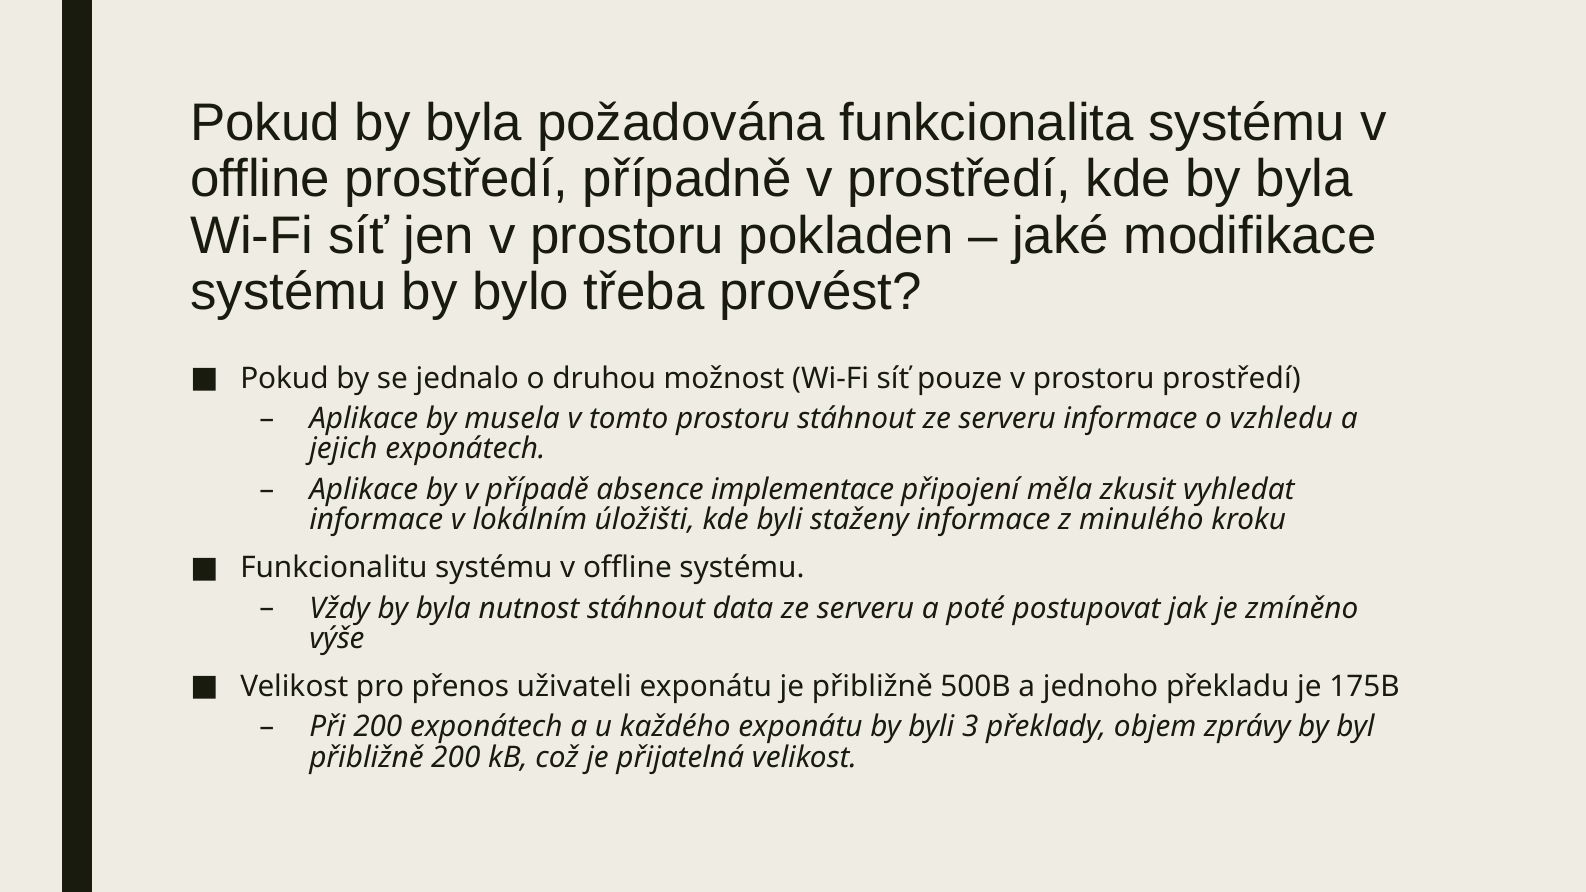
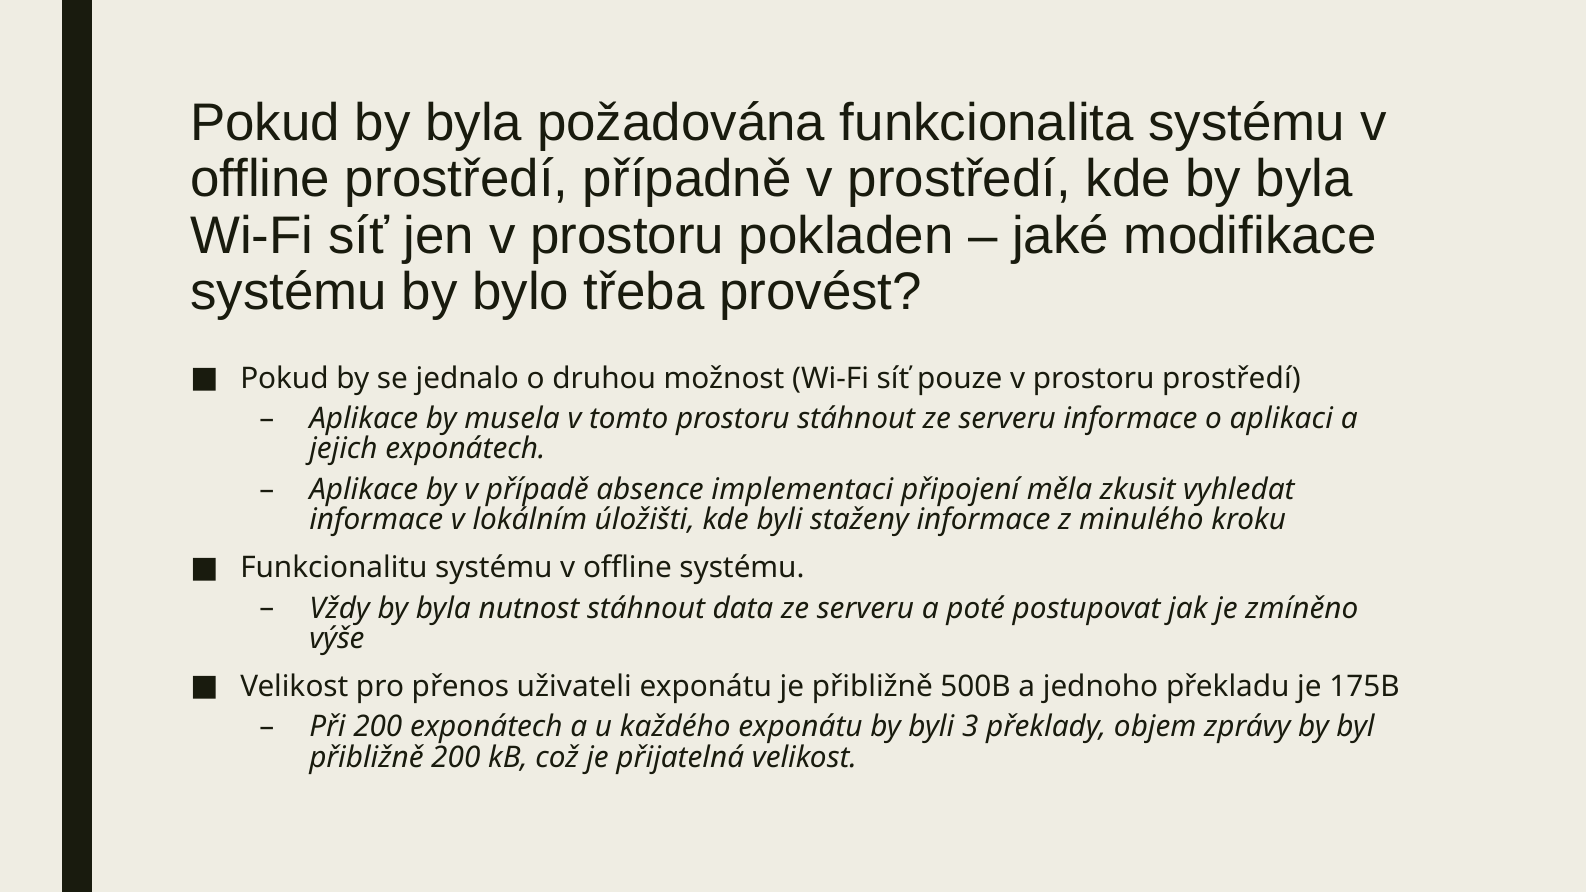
vzhledu: vzhledu -> aplikaci
implementace: implementace -> implementaci
